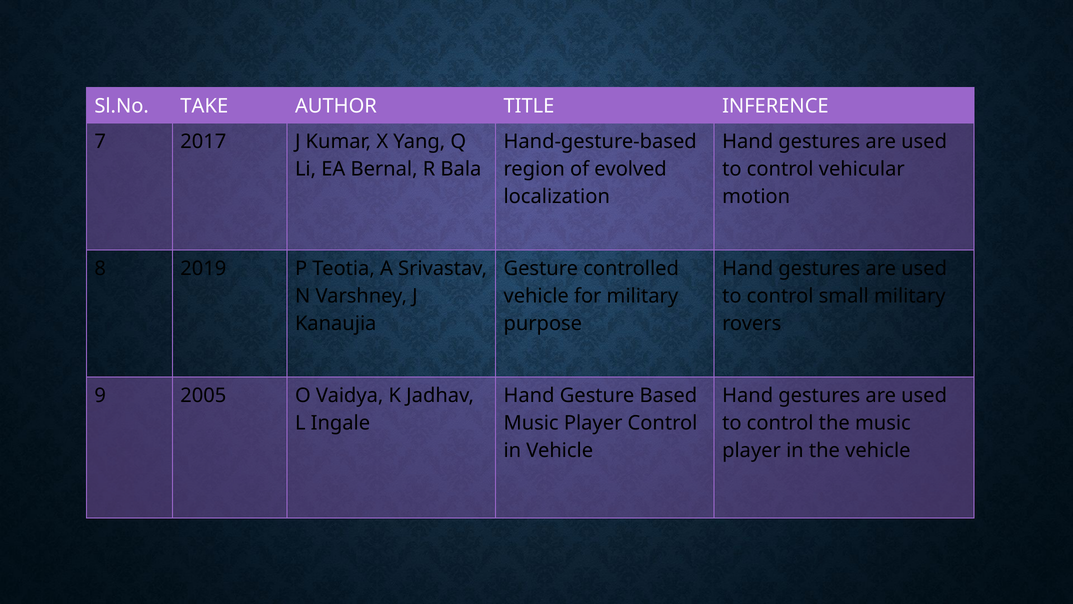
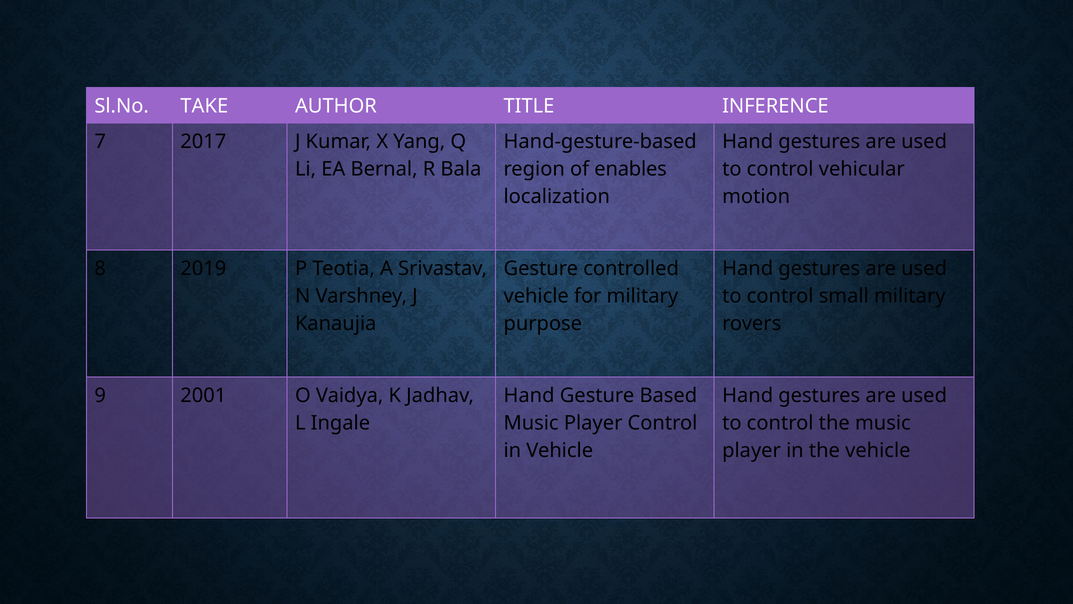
evolved: evolved -> enables
2005: 2005 -> 2001
